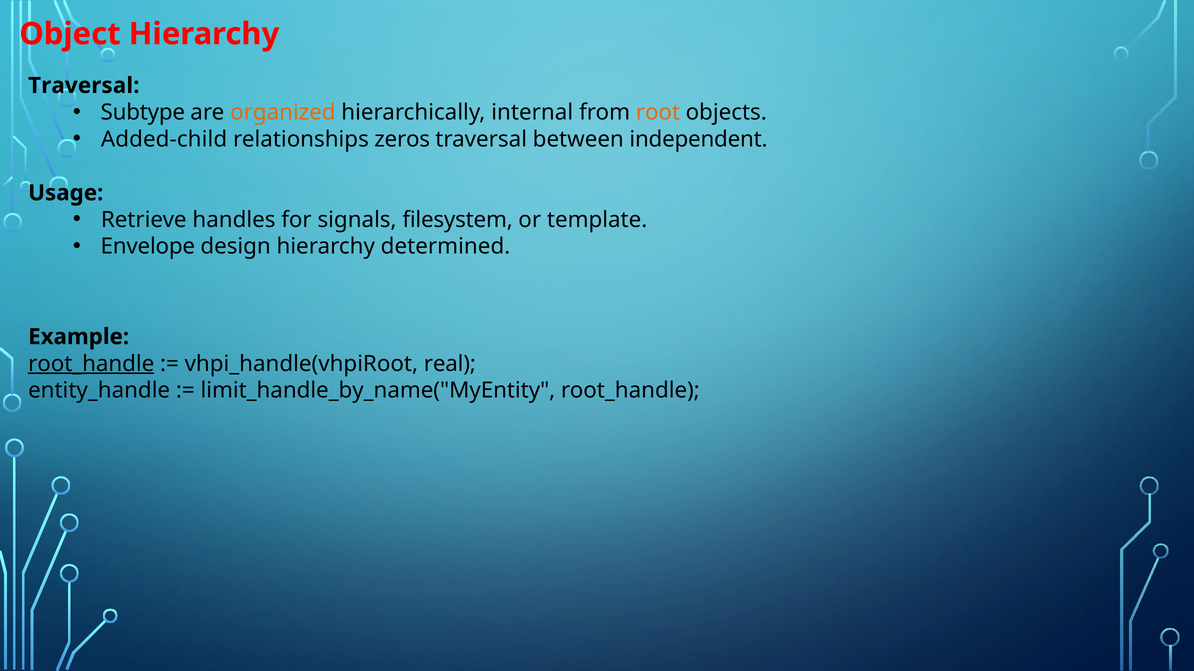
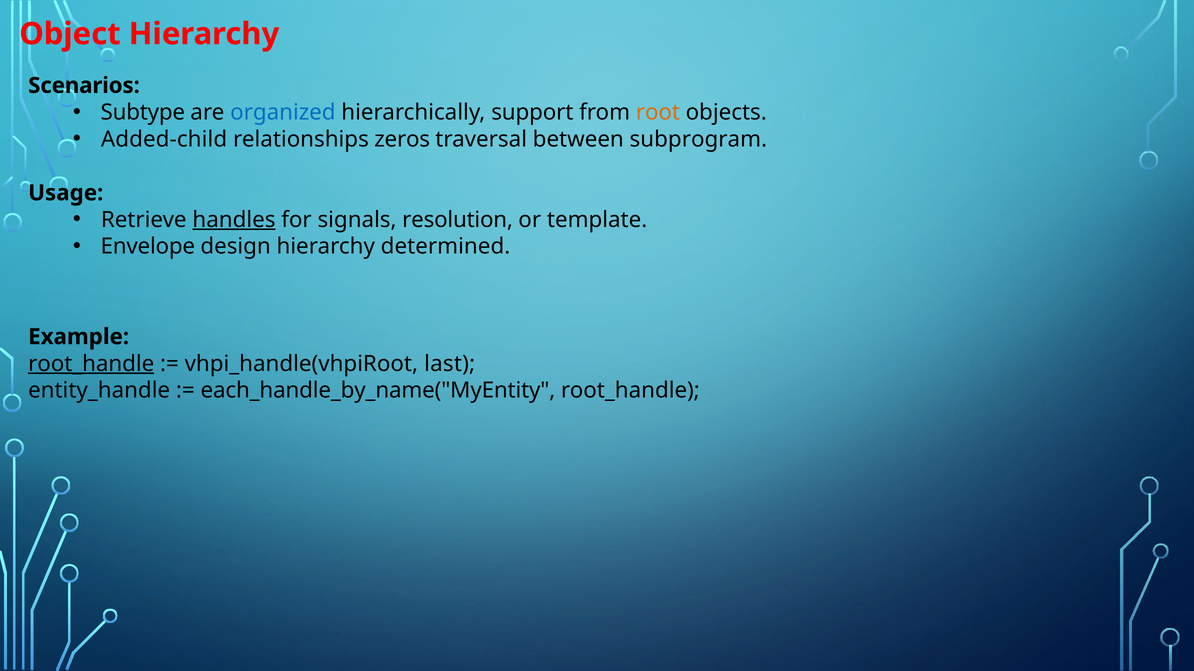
Traversal at (84, 86): Traversal -> Scenarios
organized colour: orange -> blue
internal: internal -> support
independent: independent -> subprogram
handles underline: none -> present
filesystem: filesystem -> resolution
real: real -> last
limit_handle_by_name("MyEntity: limit_handle_by_name("MyEntity -> each_handle_by_name("MyEntity
